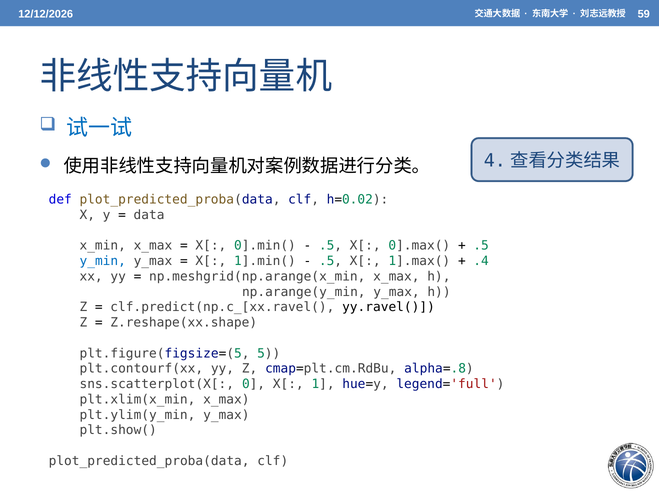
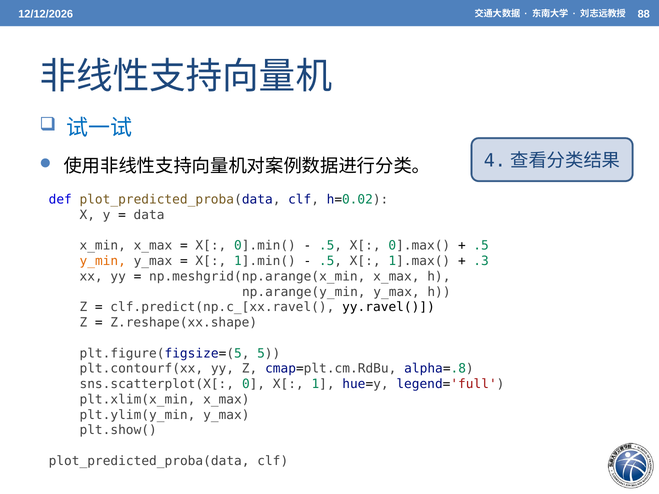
59: 59 -> 88
y_min colour: blue -> orange
.4: .4 -> .3
